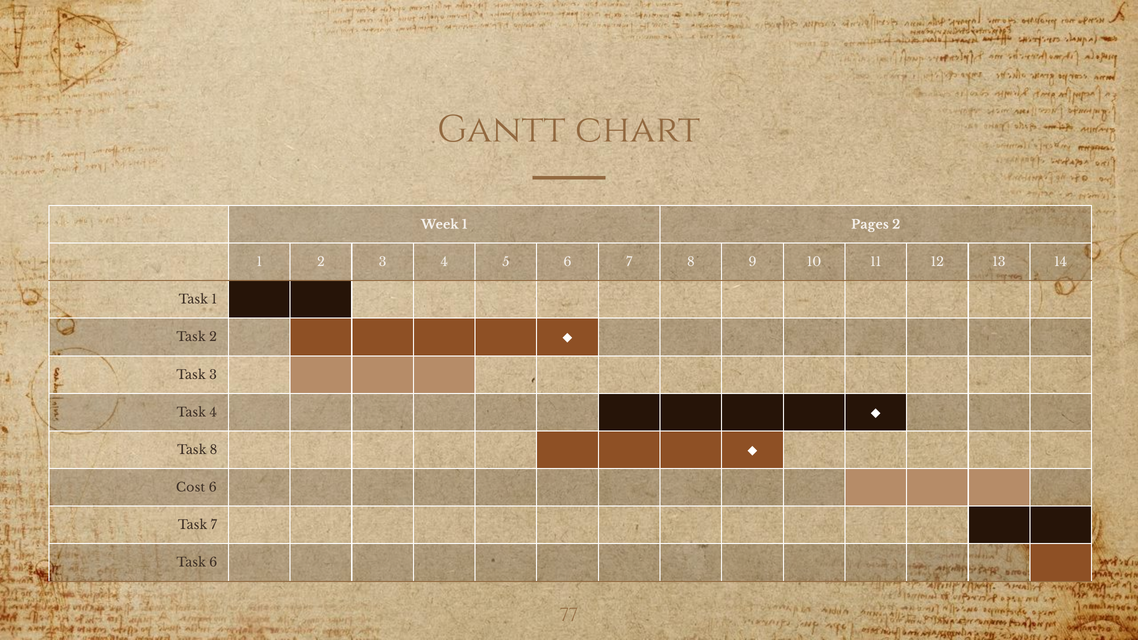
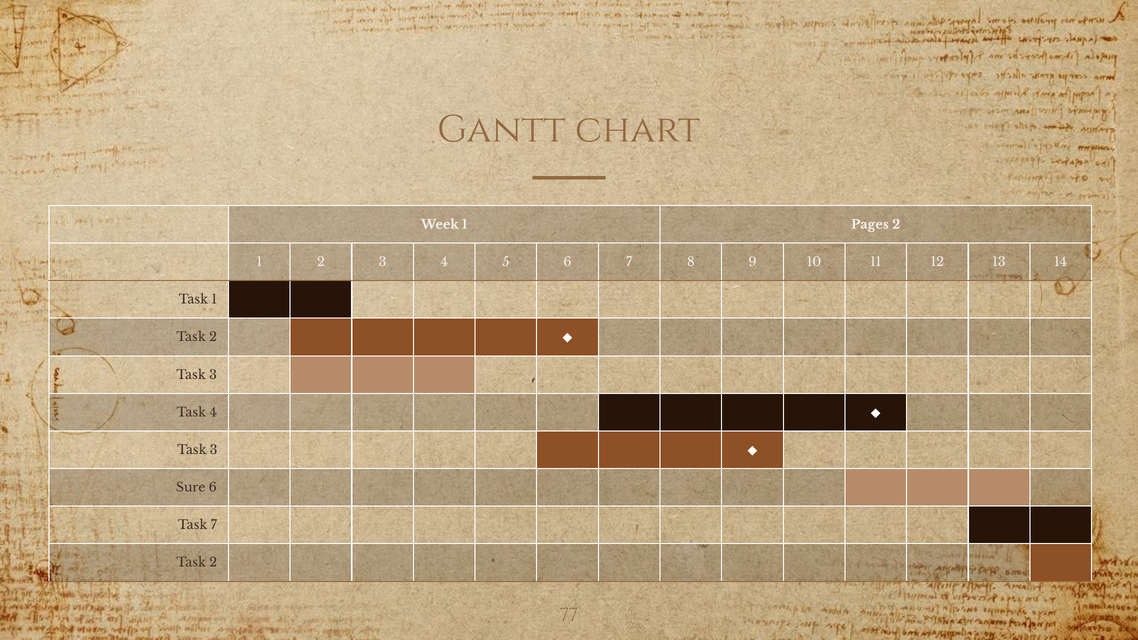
8 at (214, 450): 8 -> 3
Cost: Cost -> Sure
6 at (213, 563): 6 -> 2
